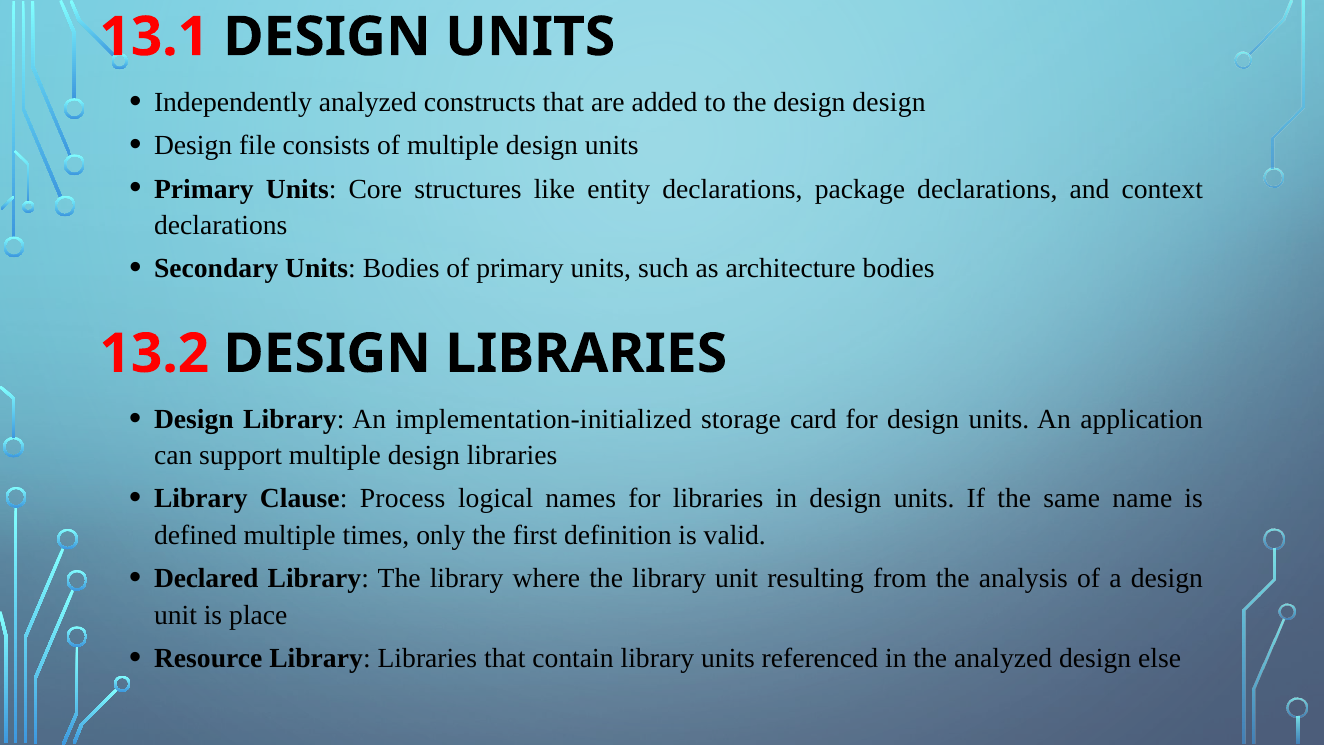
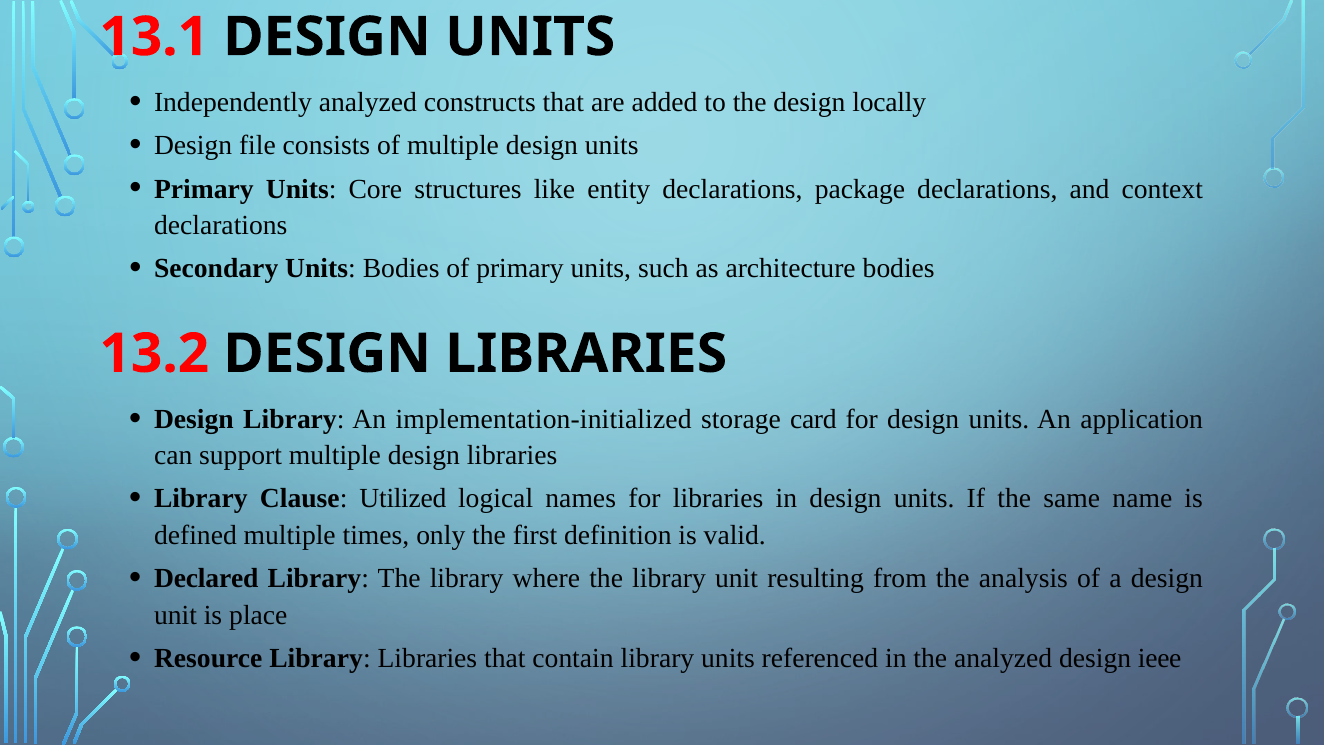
design design: design -> locally
Process: Process -> Utilized
else: else -> ieee
